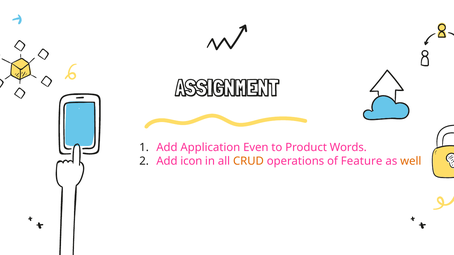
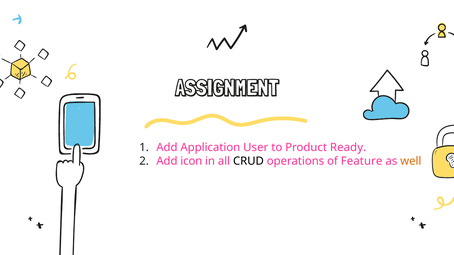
Even: Even -> User
Words: Words -> Ready
CRUD colour: orange -> black
